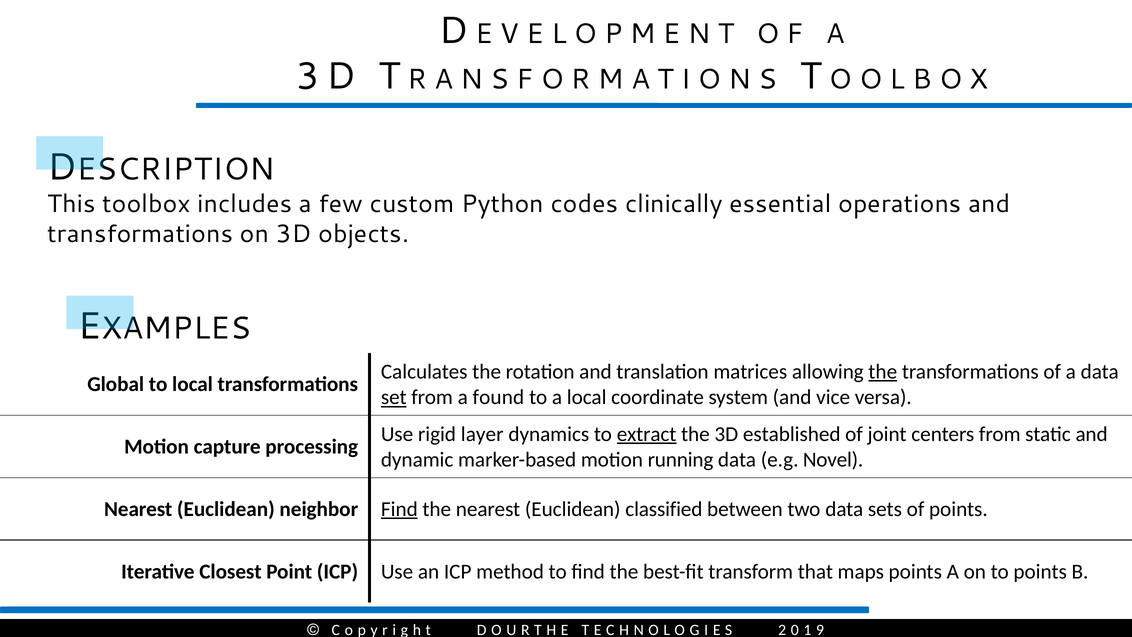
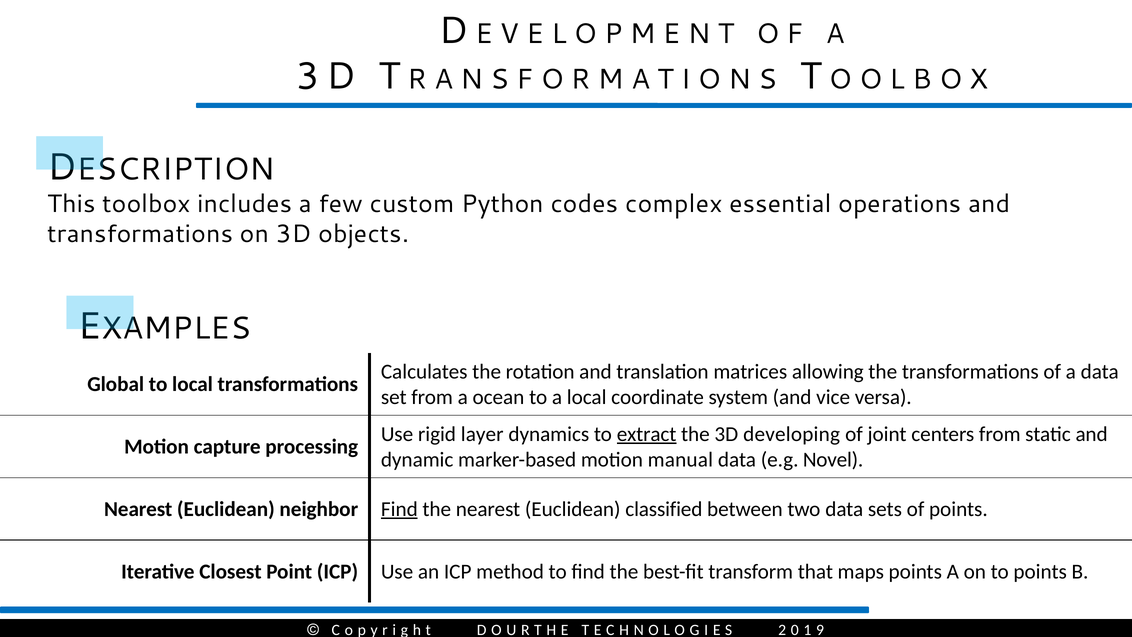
clinically: clinically -> complex
the at (883, 372) underline: present -> none
set underline: present -> none
found: found -> ocean
established: established -> developing
running: running -> manual
